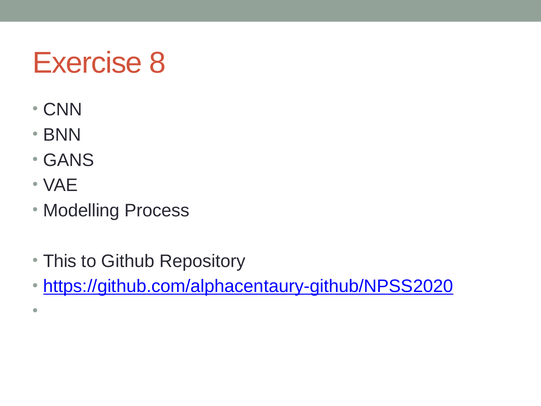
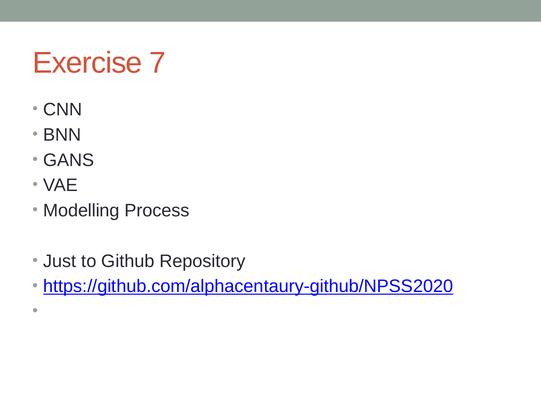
8: 8 -> 7
This: This -> Just
